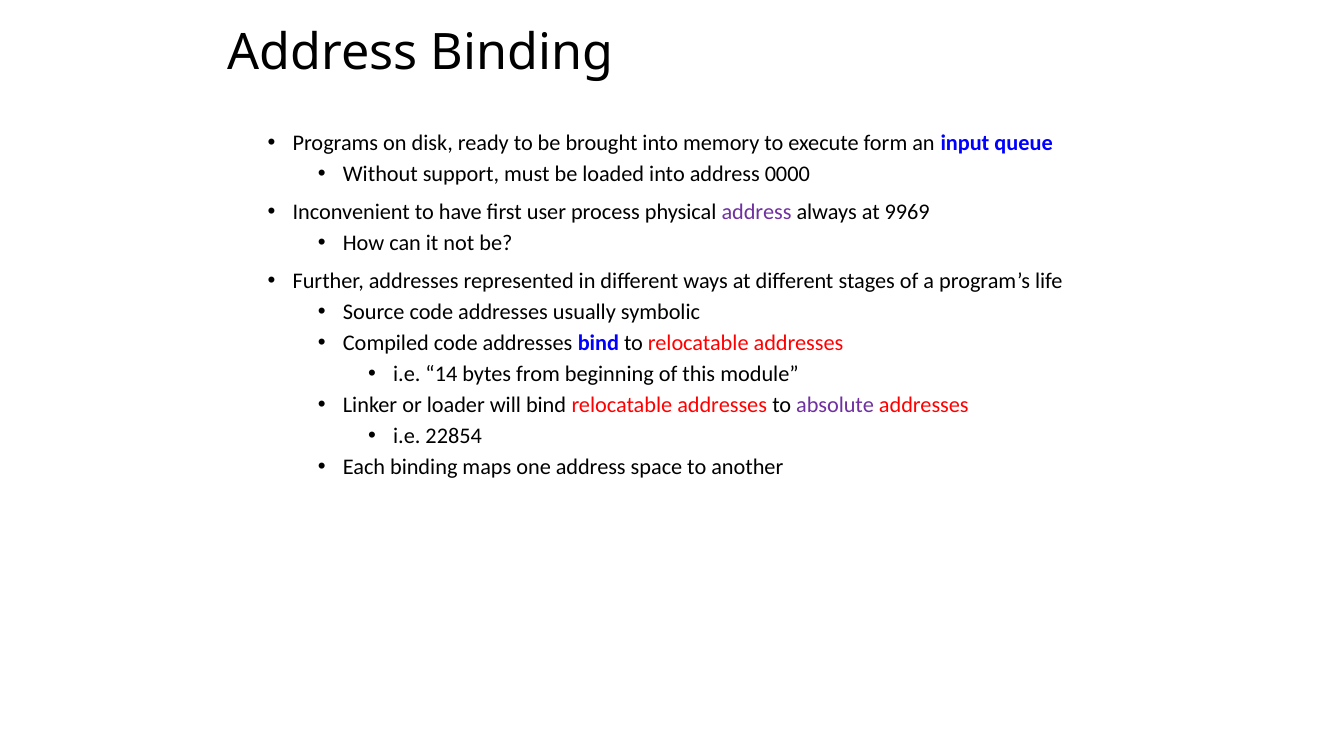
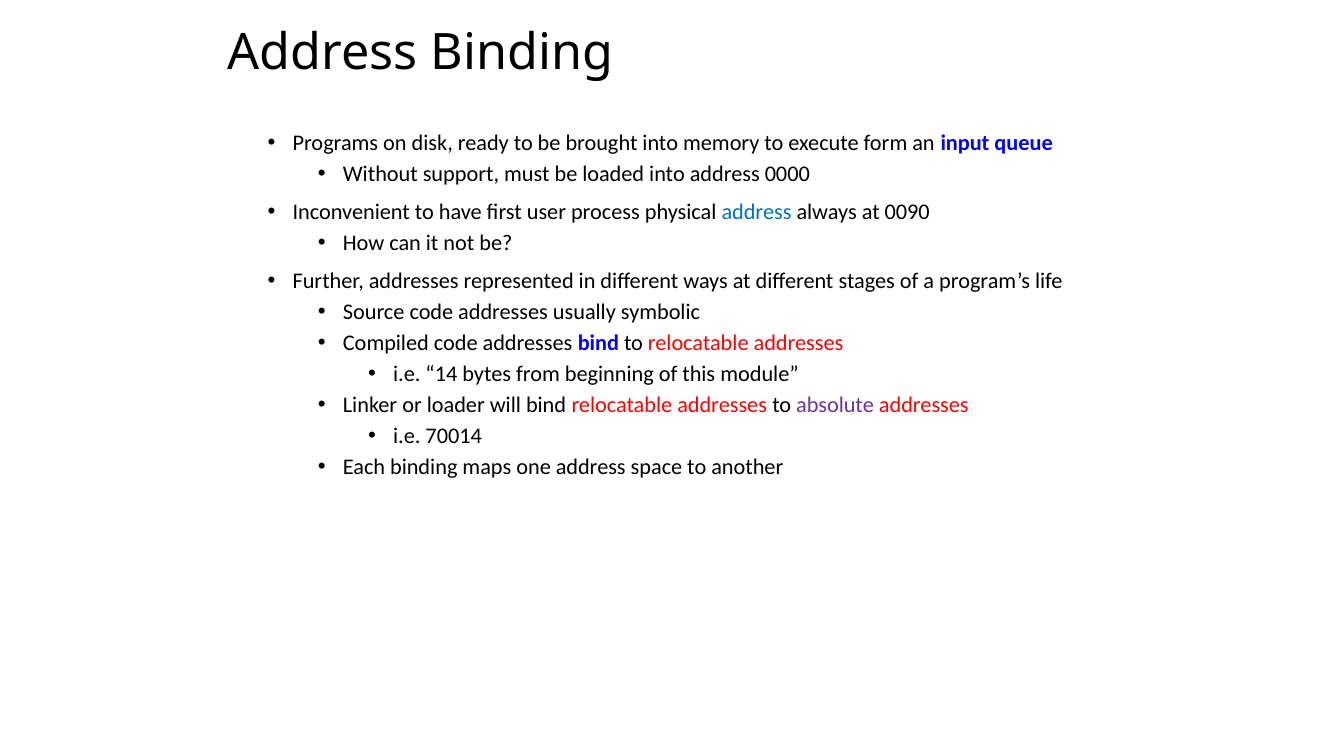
address at (757, 212) colour: purple -> blue
9969: 9969 -> 0090
22854: 22854 -> 70014
